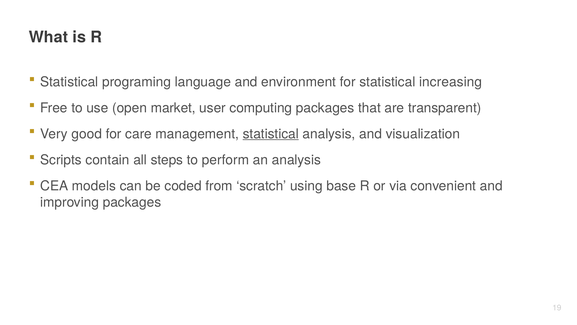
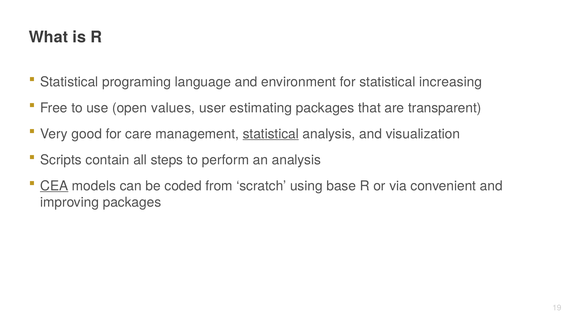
market: market -> values
computing: computing -> estimating
CEA underline: none -> present
